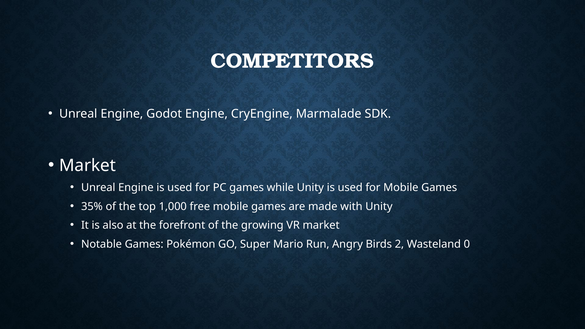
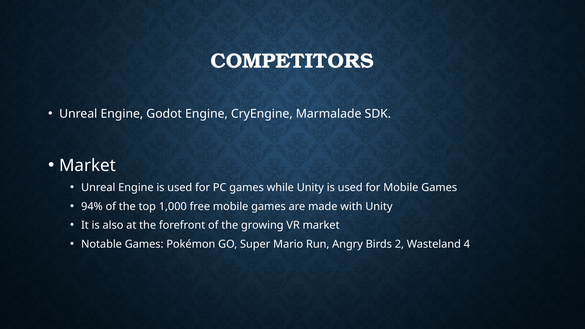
35%: 35% -> 94%
0: 0 -> 4
